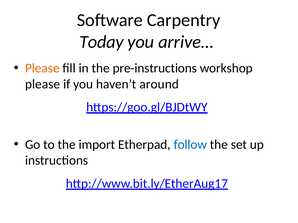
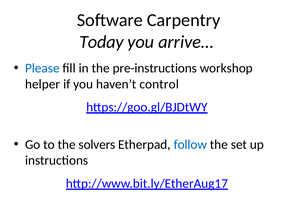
Please at (42, 68) colour: orange -> blue
please at (43, 84): please -> helper
around: around -> control
import: import -> solvers
